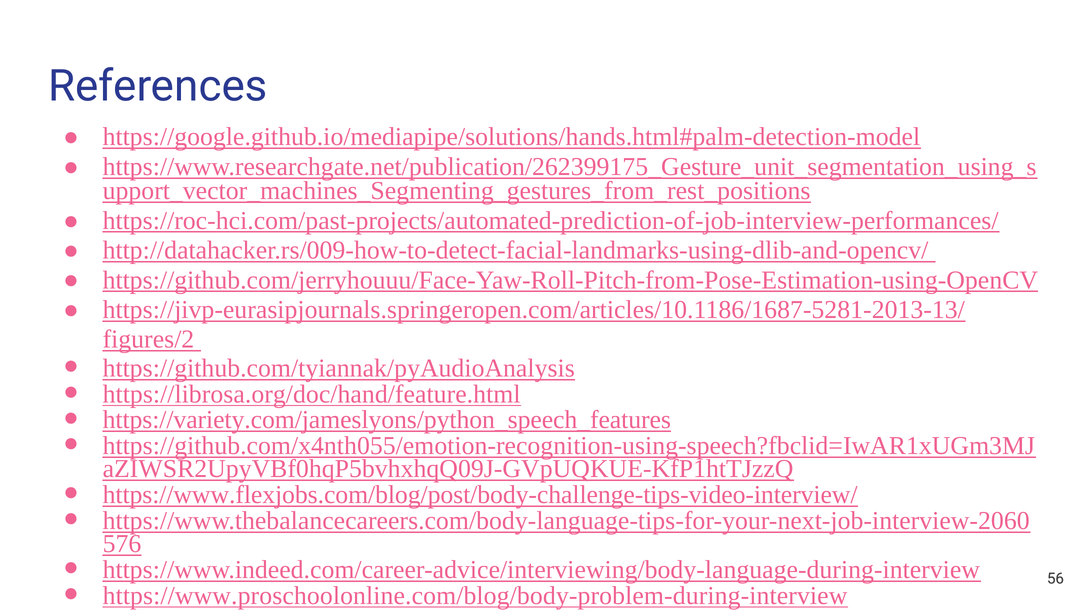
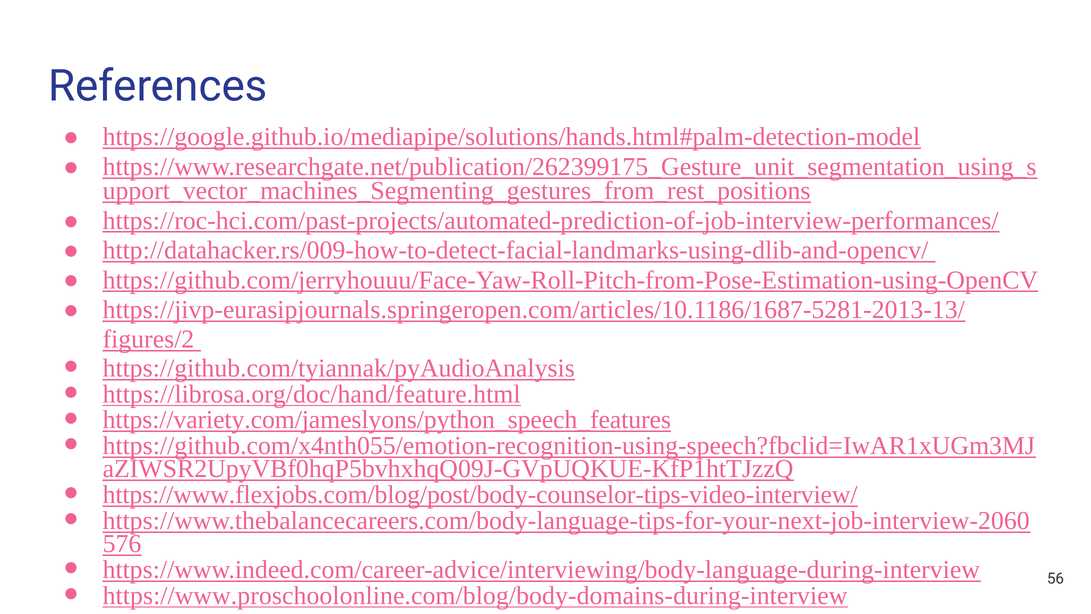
https://www.flexjobs.com/blog/post/body-challenge-tips-video-interview/: https://www.flexjobs.com/blog/post/body-challenge-tips-video-interview/ -> https://www.flexjobs.com/blog/post/body-counselor-tips-video-interview/
https://www.proschoolonline.com/blog/body-problem-during-interview: https://www.proschoolonline.com/blog/body-problem-during-interview -> https://www.proschoolonline.com/blog/body-domains-during-interview
